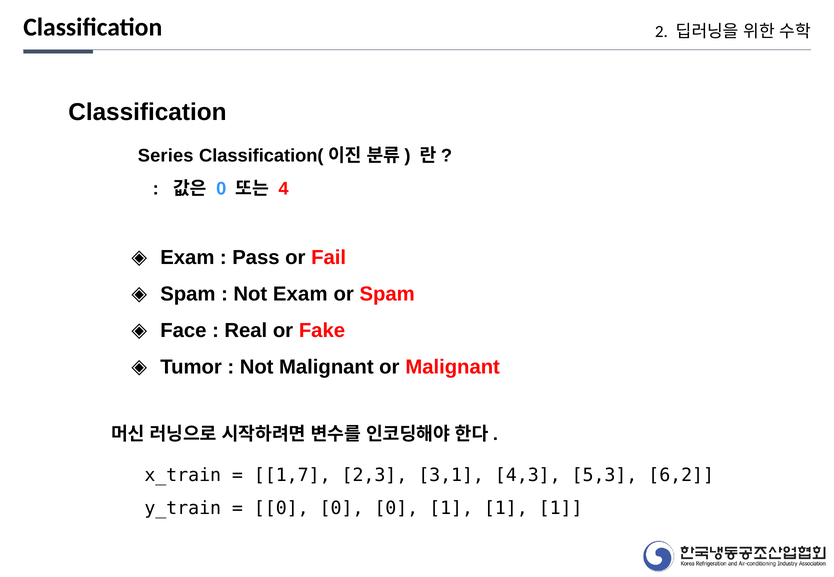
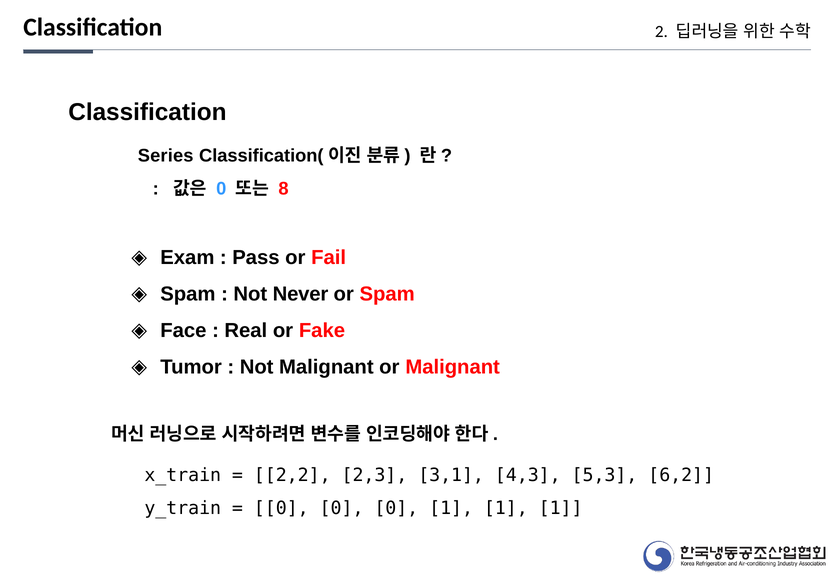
4: 4 -> 8
Not Exam: Exam -> Never
1,7: 1,7 -> 2,2
